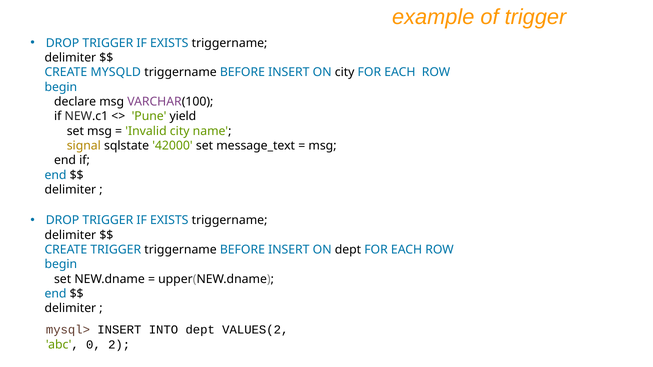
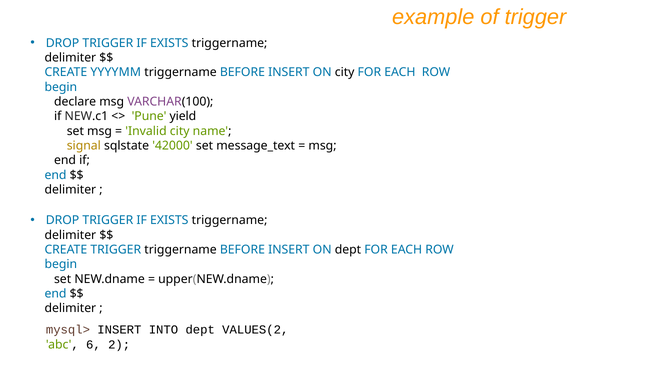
MYSQLD: MYSQLD -> YYYYMM
0: 0 -> 6
